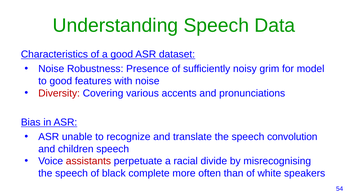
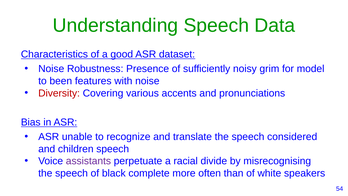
to good: good -> been
convolution: convolution -> considered
assistants colour: red -> purple
